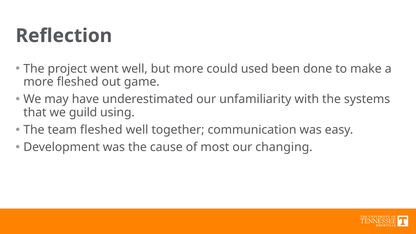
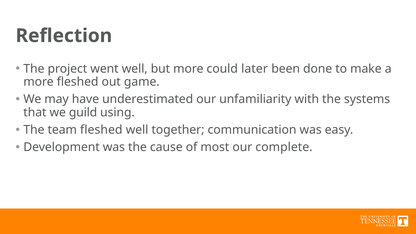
used: used -> later
changing: changing -> complete
